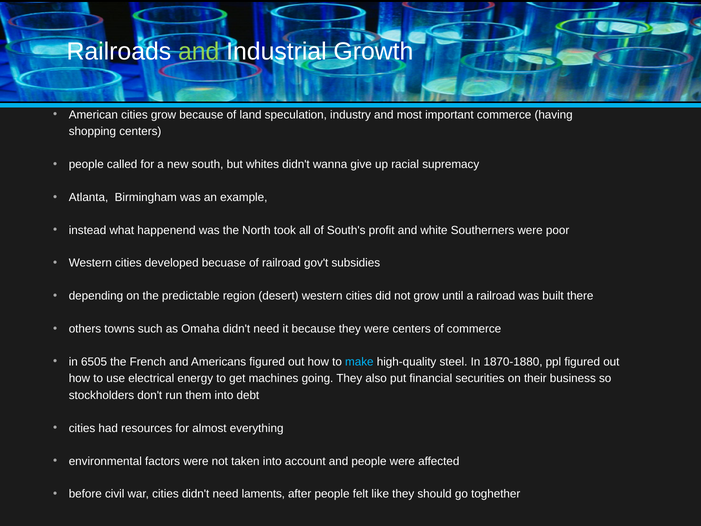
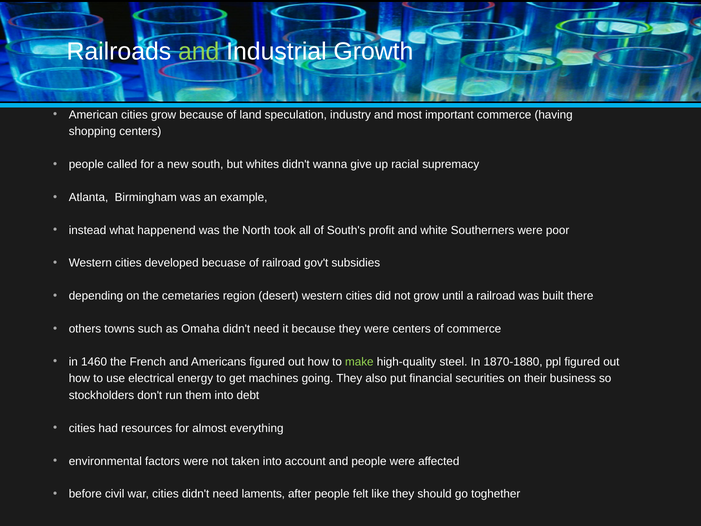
predictable: predictable -> cemetaries
6505: 6505 -> 1460
make colour: light blue -> light green
